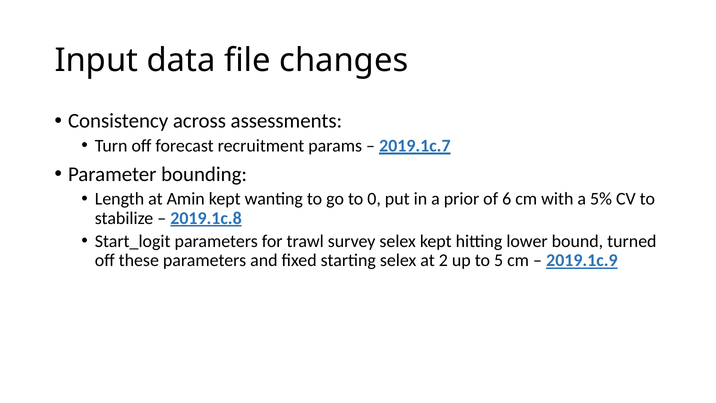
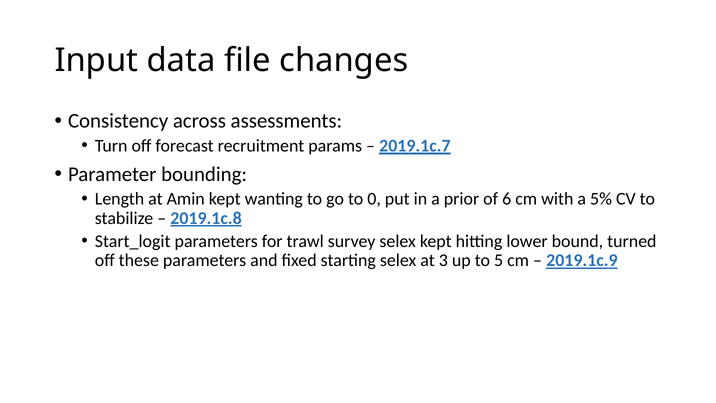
2: 2 -> 3
